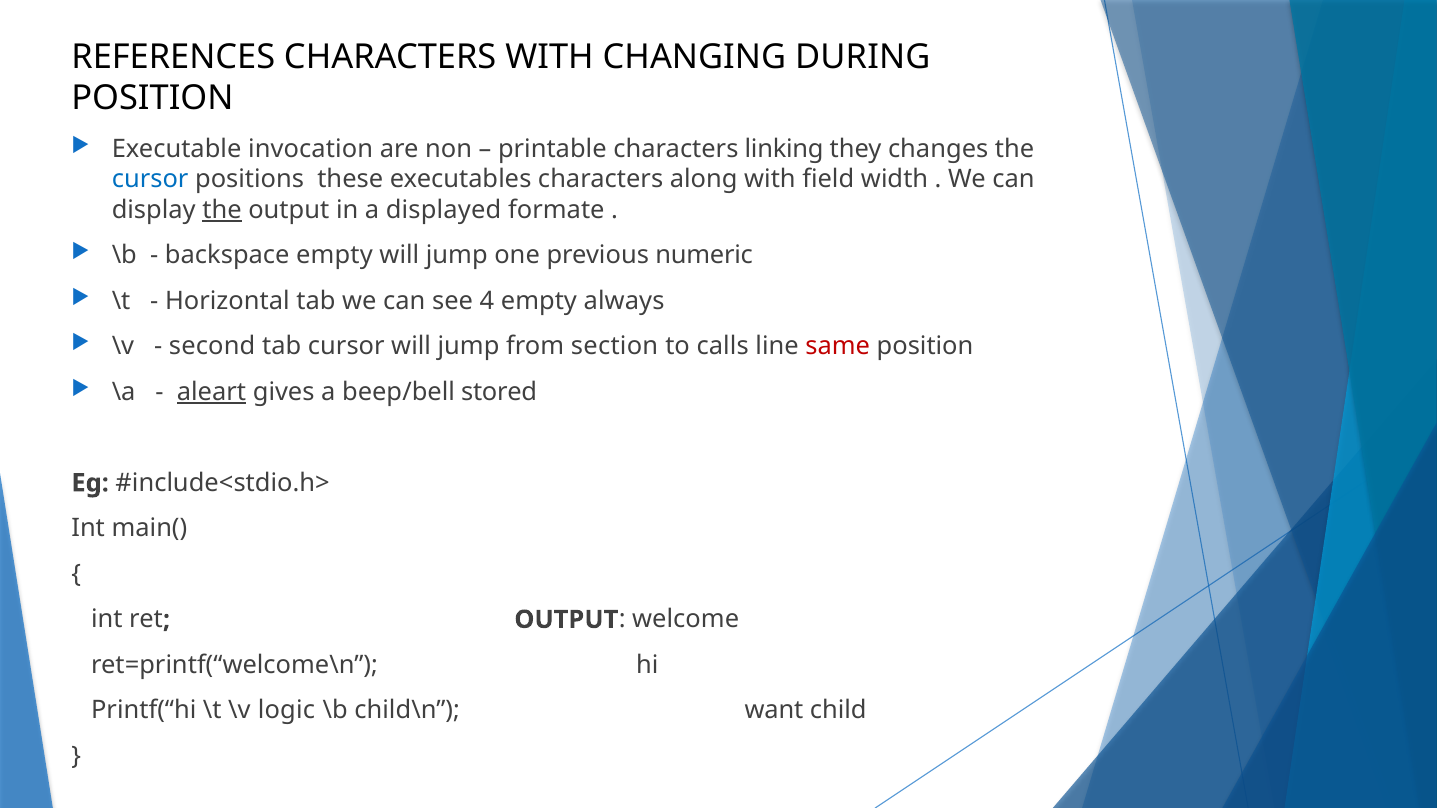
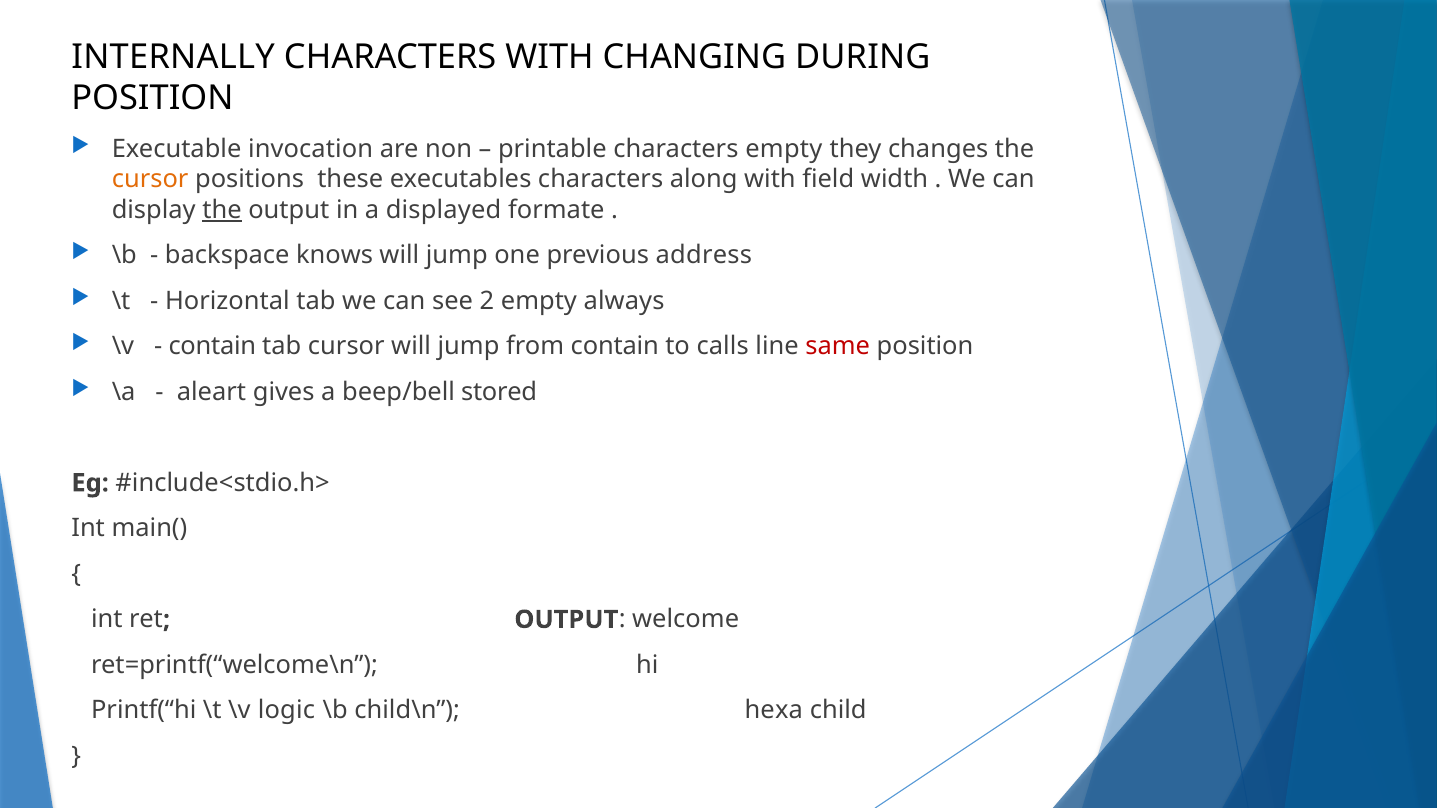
REFERENCES: REFERENCES -> INTERNALLY
characters linking: linking -> empty
cursor at (150, 179) colour: blue -> orange
backspace empty: empty -> knows
numeric: numeric -> address
4: 4 -> 2
second at (212, 347): second -> contain
from section: section -> contain
aleart underline: present -> none
want: want -> hexa
